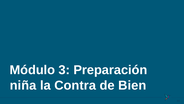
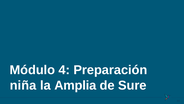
3: 3 -> 4
Contra: Contra -> Amplia
Bien: Bien -> Sure
